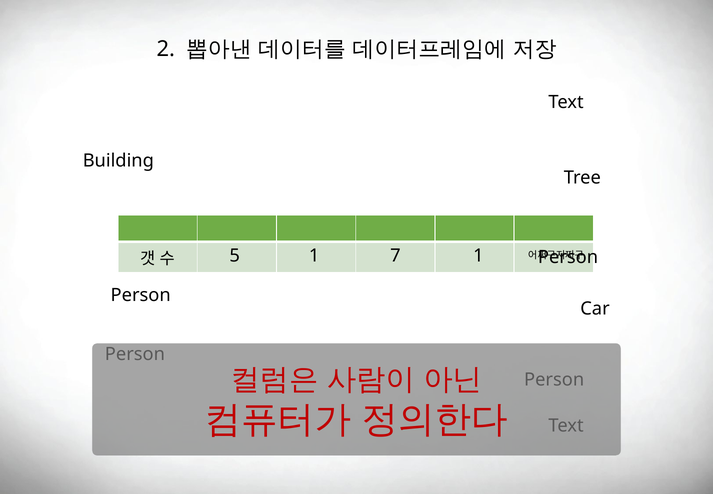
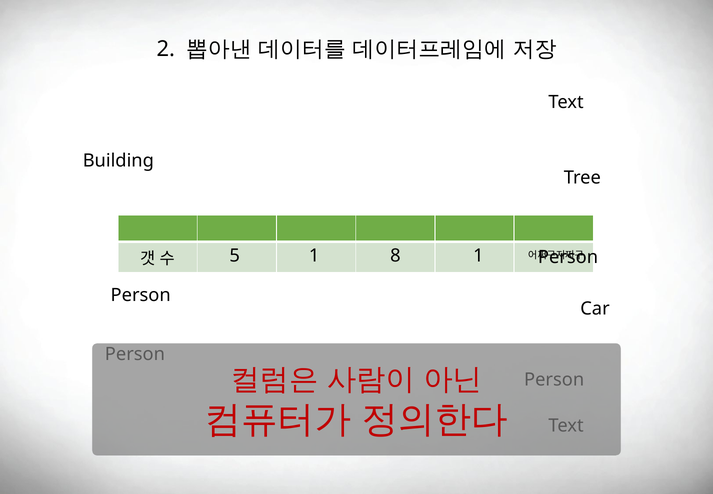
7: 7 -> 8
